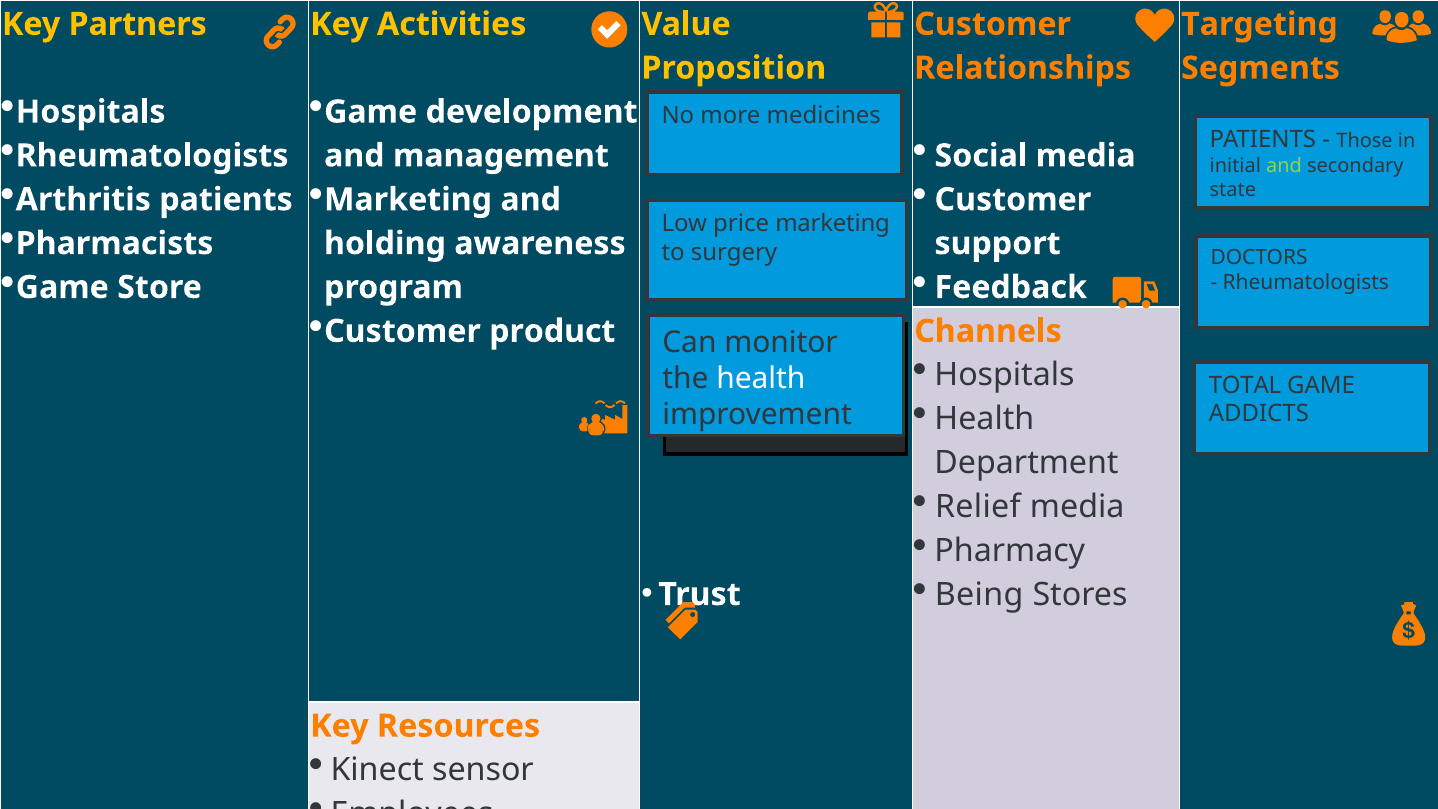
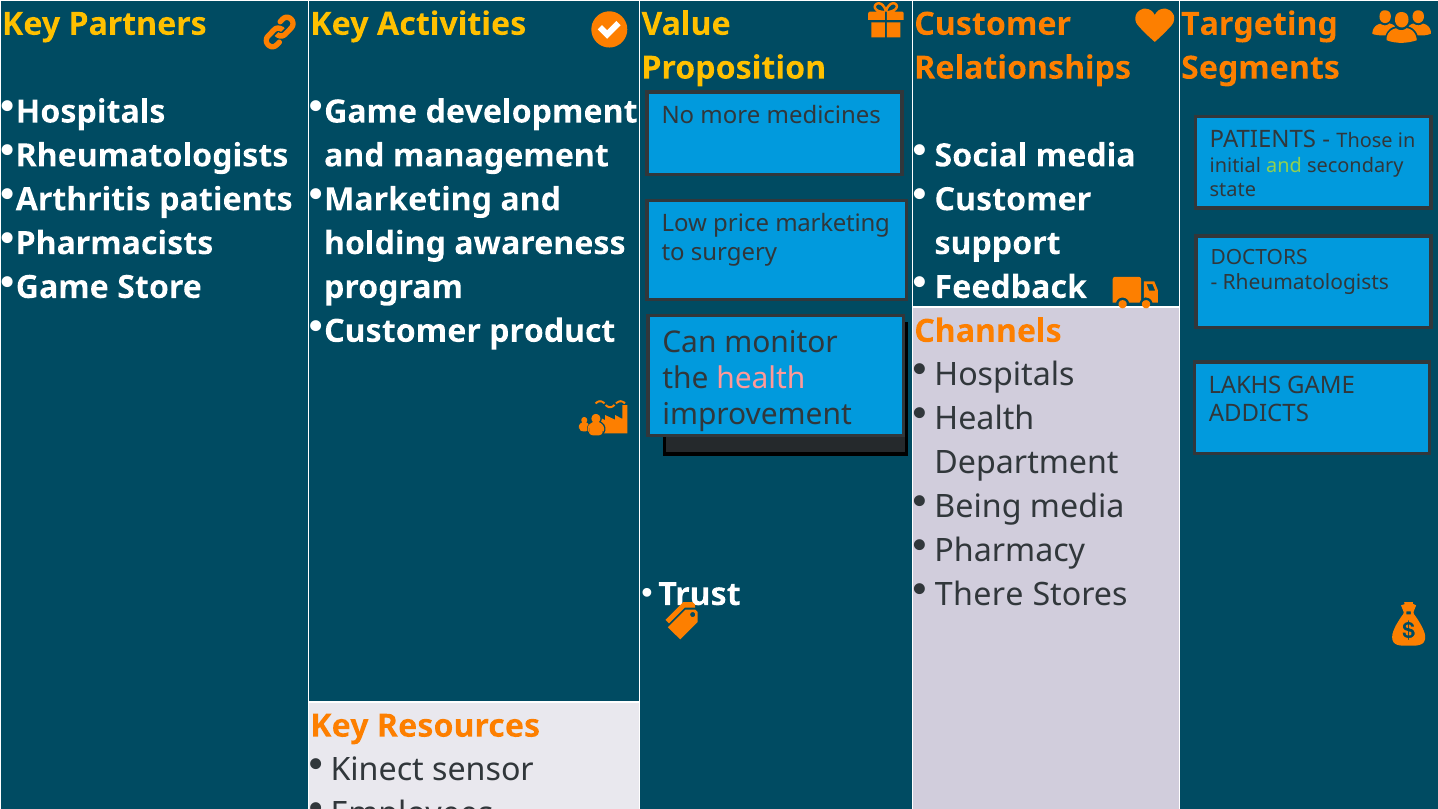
health at (761, 379) colour: white -> pink
TOTAL: TOTAL -> LAKHS
Relief: Relief -> Being
Being: Being -> There
